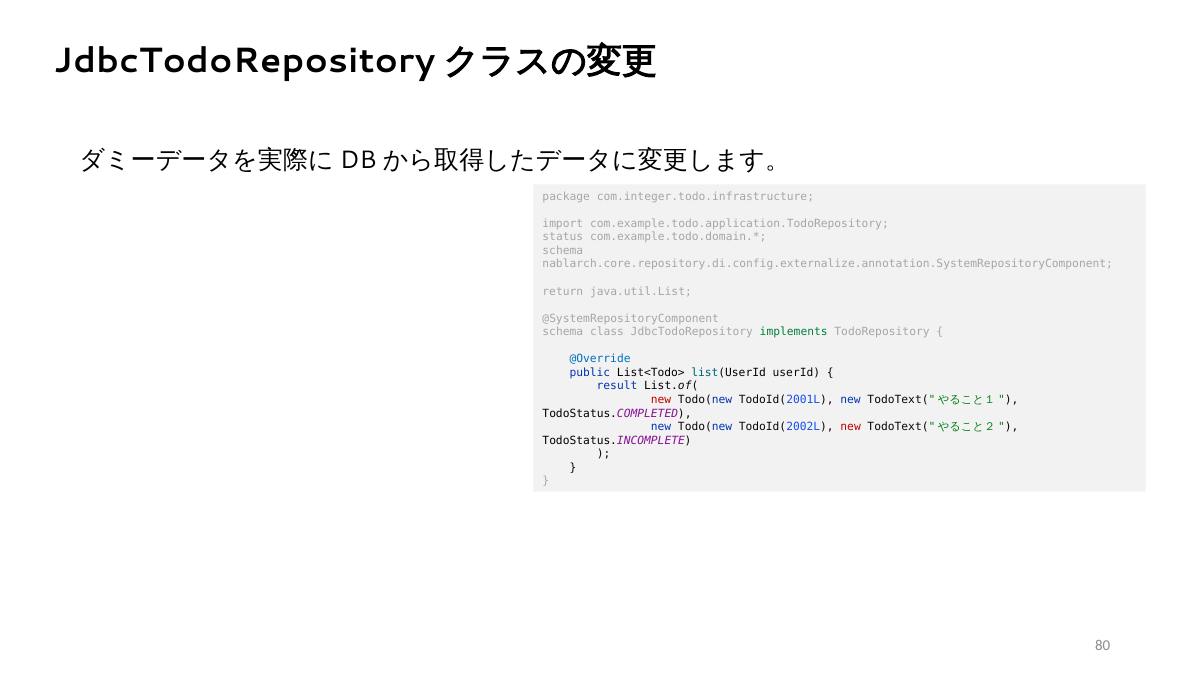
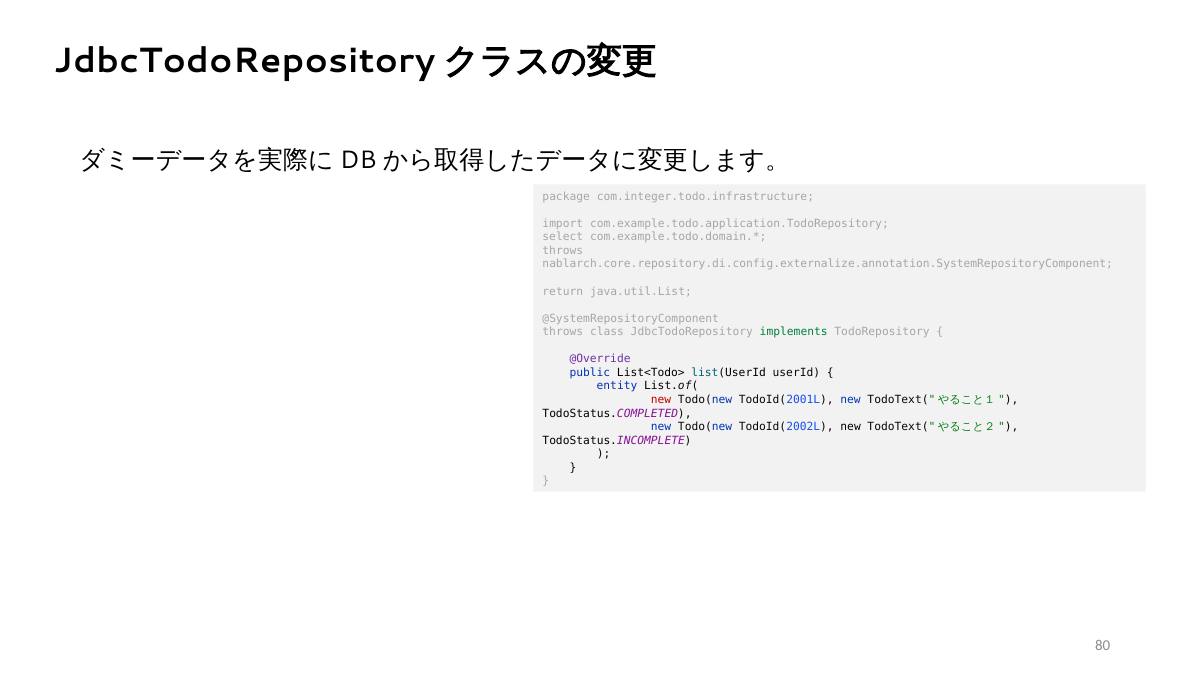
status: status -> select
schema at (563, 251): schema -> throws
schema at (563, 332): schema -> throws
@Override colour: blue -> purple
result: result -> entity
new at (851, 427) colour: red -> black
